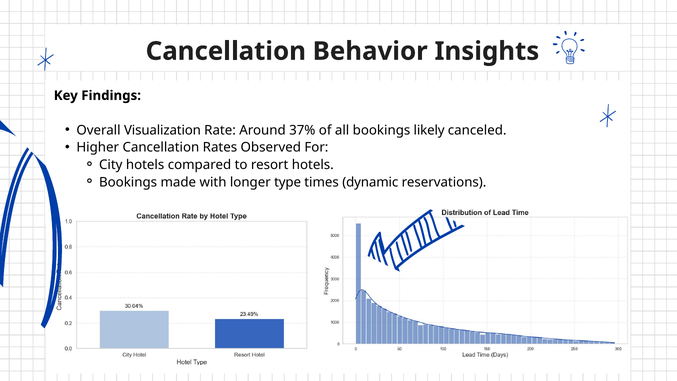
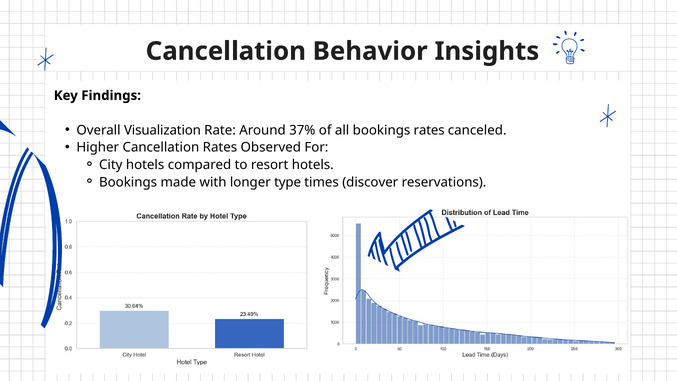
bookings likely: likely -> rates
dynamic: dynamic -> discover
